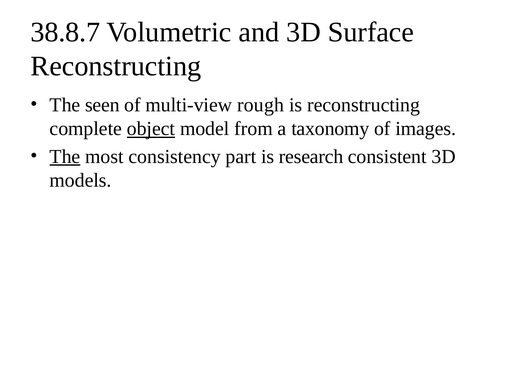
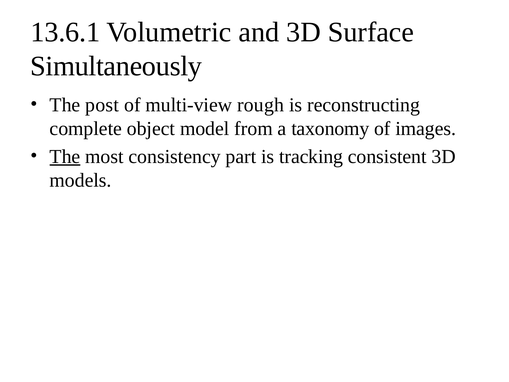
38.8.7: 38.8.7 -> 13.6.1
Reconstructing at (116, 66): Reconstructing -> Simultaneously
seen: seen -> post
object underline: present -> none
research: research -> tracking
